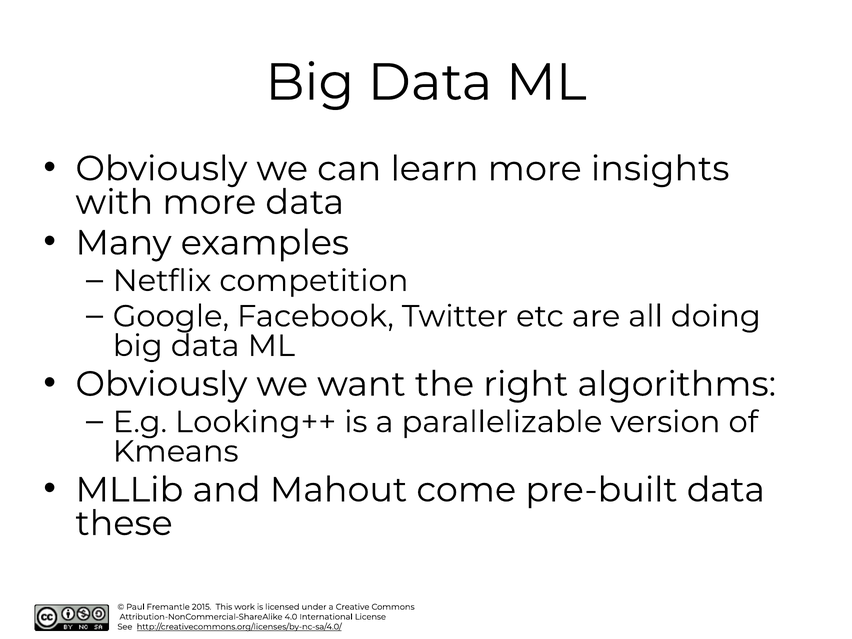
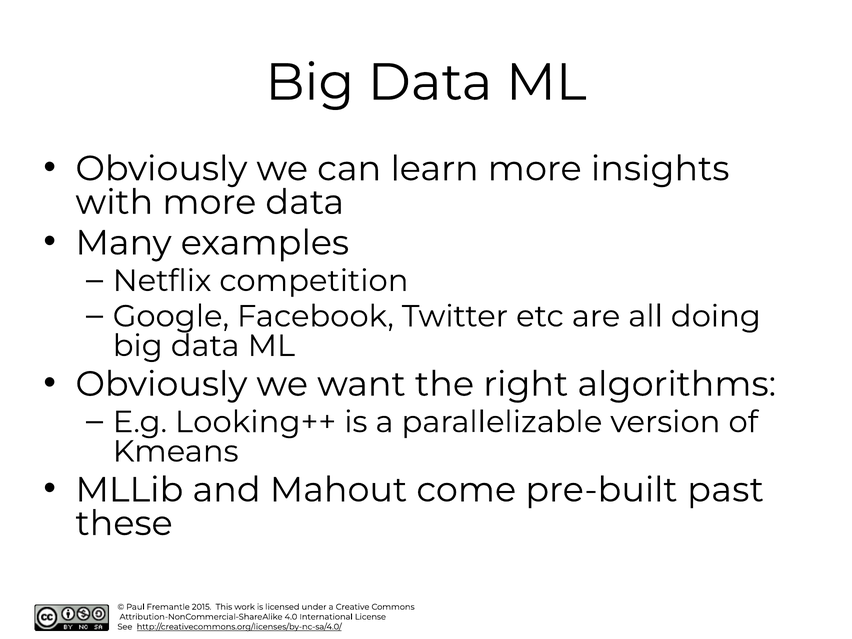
pre-built data: data -> past
